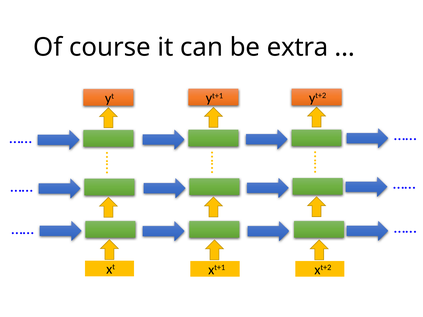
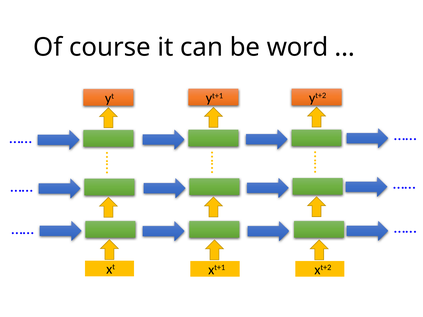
extra: extra -> word
